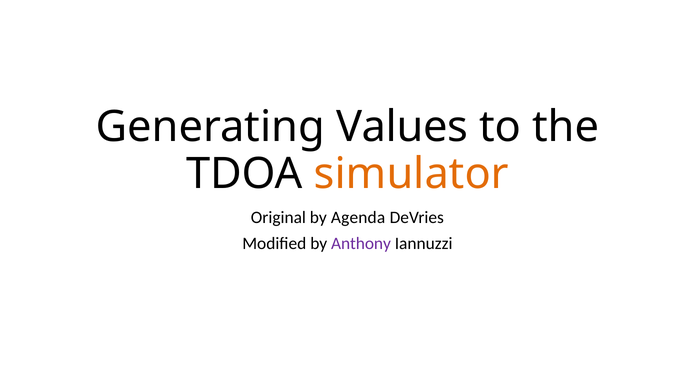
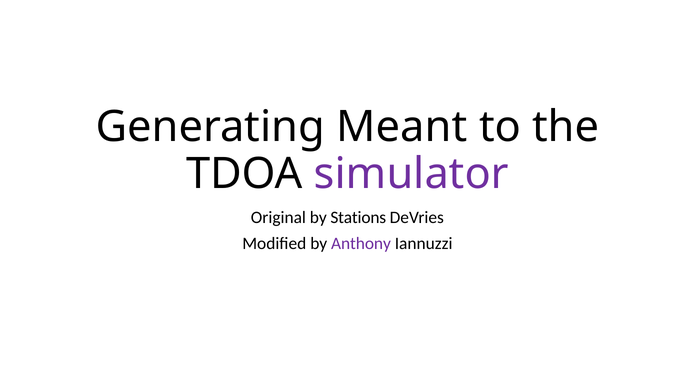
Values: Values -> Meant
simulator colour: orange -> purple
Agenda: Agenda -> Stations
